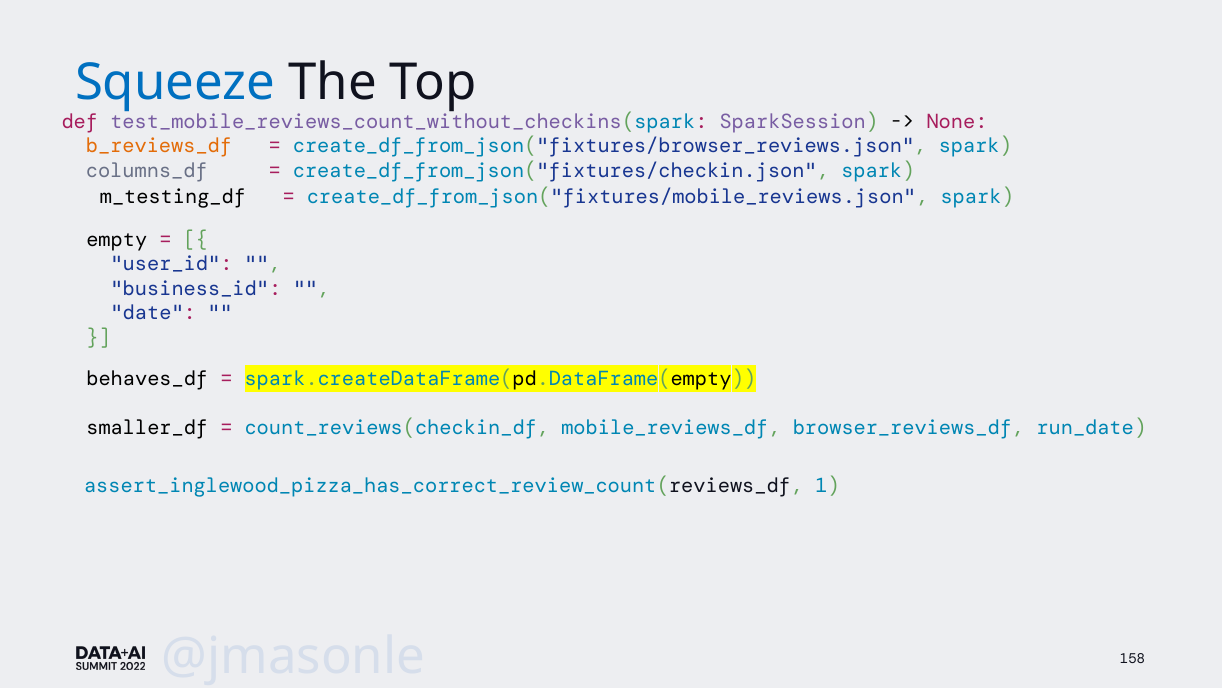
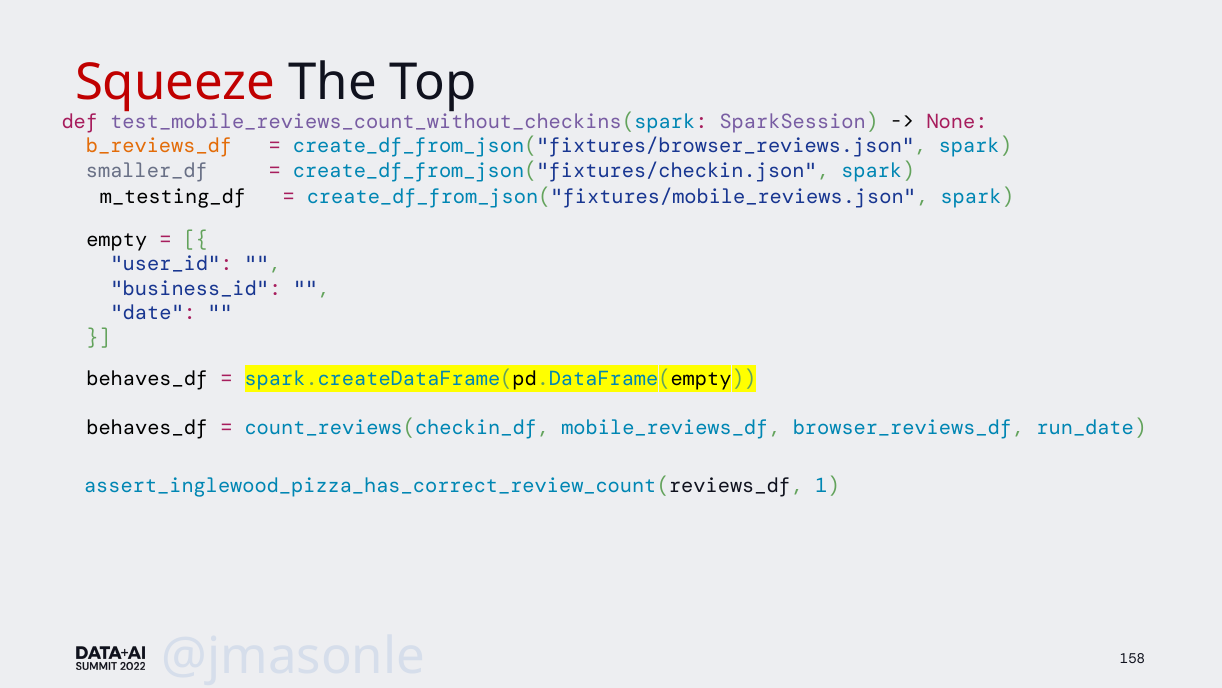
Squeeze colour: blue -> red
columns_df: columns_df -> smaller_df
smaller_df at (147, 427): smaller_df -> behaves_df
